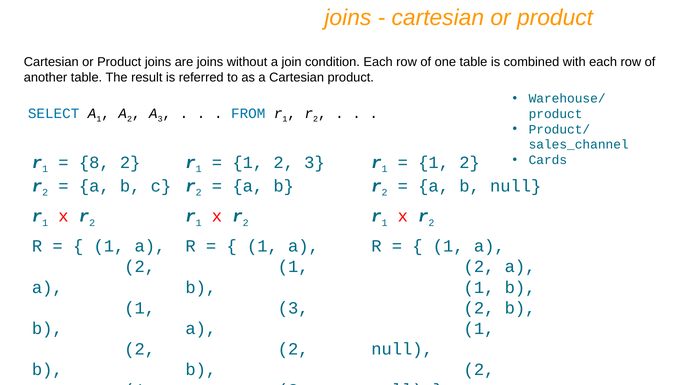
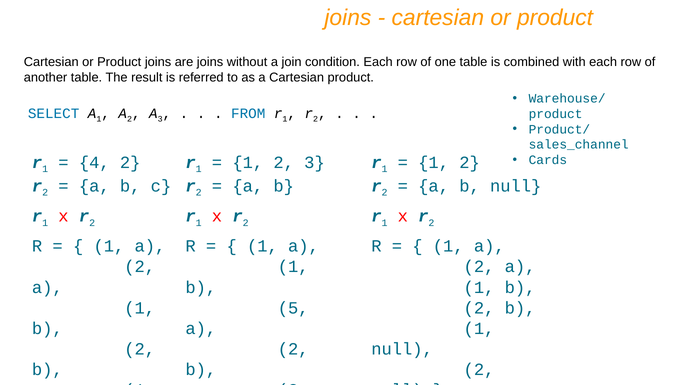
8 at (94, 162): 8 -> 4
3 at (293, 308): 3 -> 5
